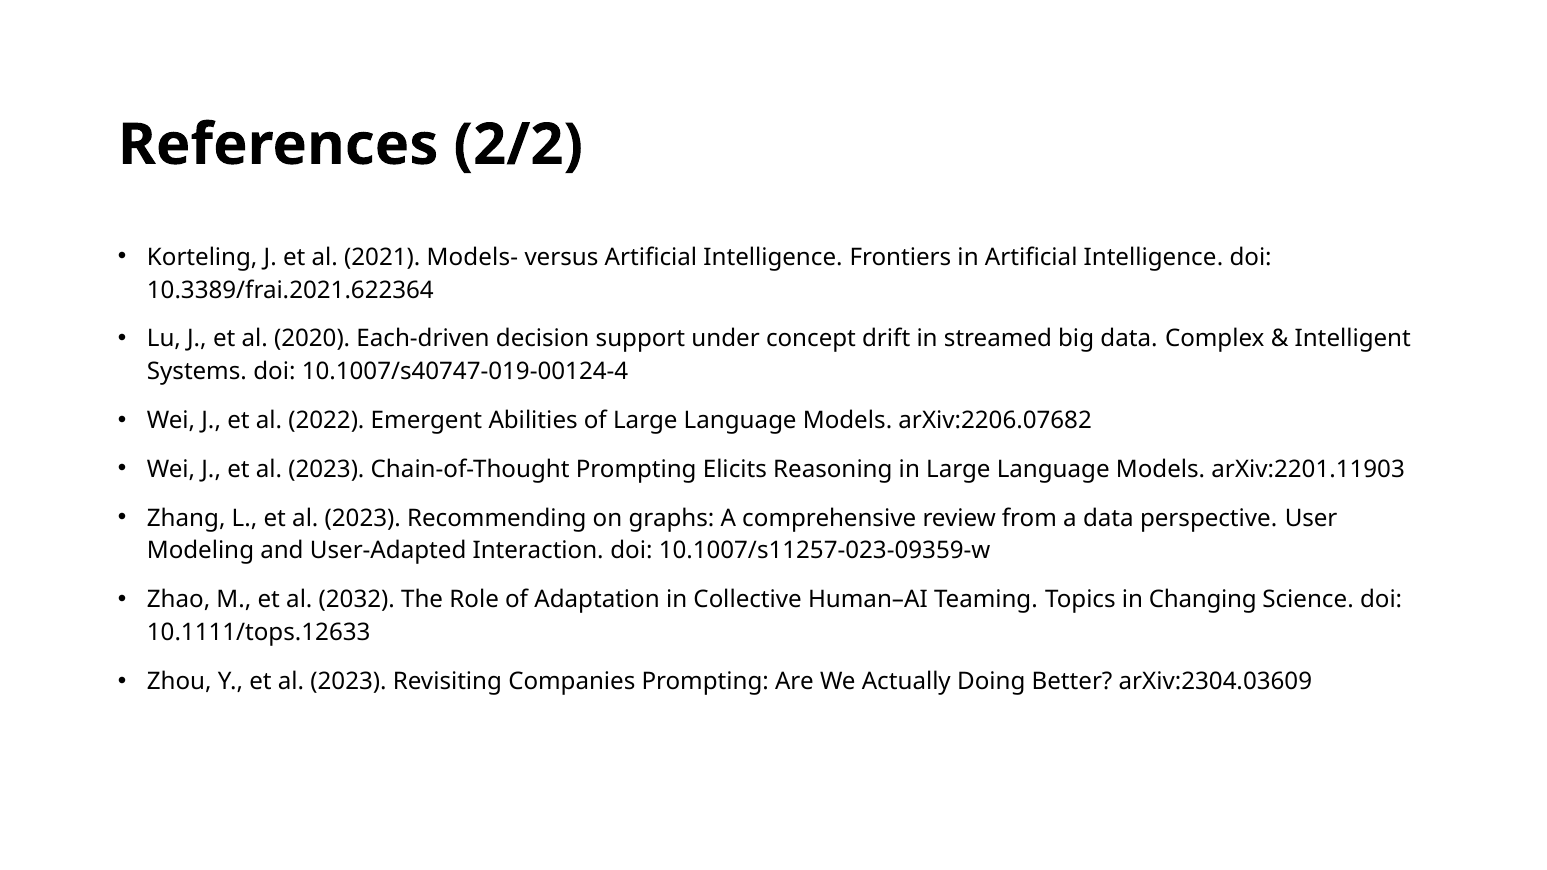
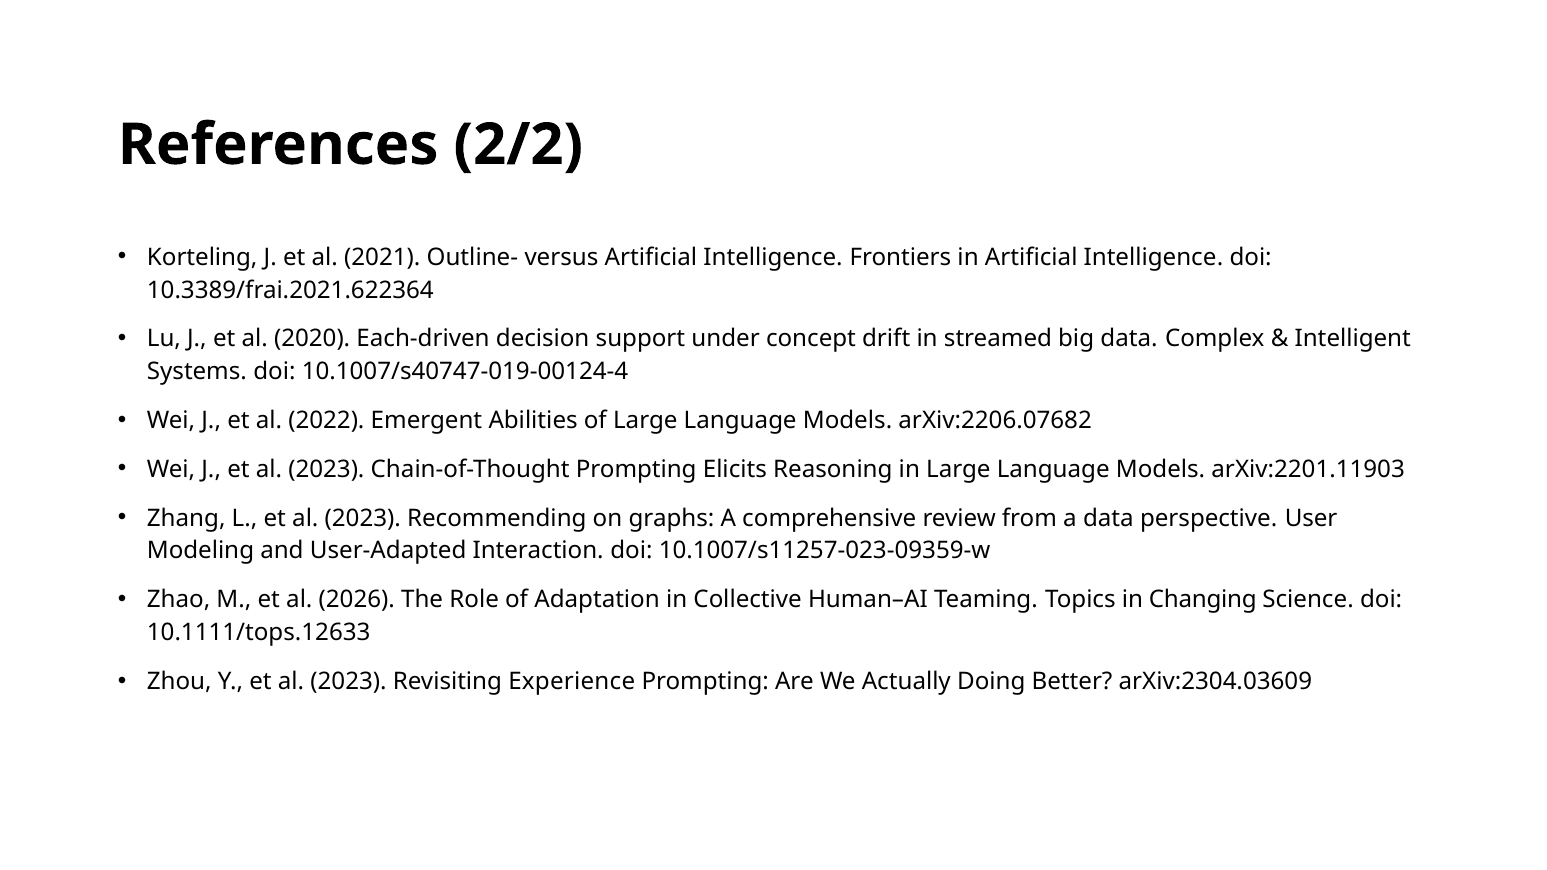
Models-: Models- -> Outline-
2032: 2032 -> 2026
Companies: Companies -> Experience
